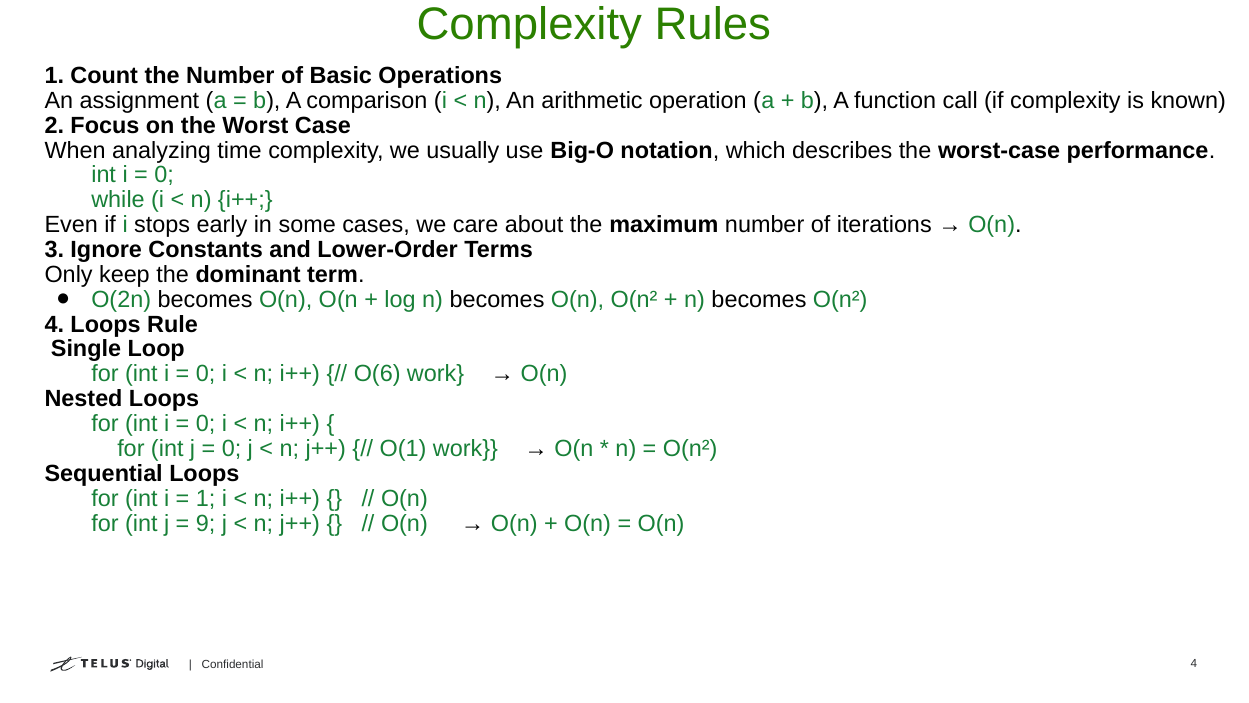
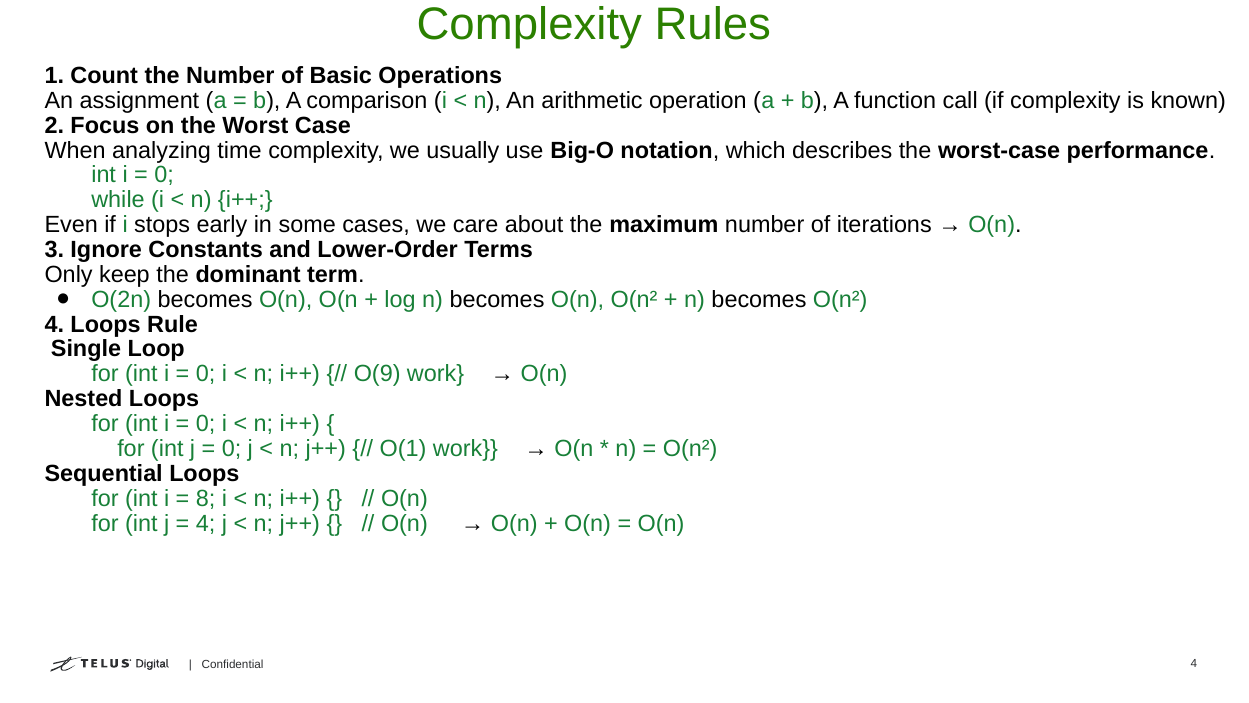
O(6: O(6 -> O(9
1 at (206, 498): 1 -> 8
9 at (206, 523): 9 -> 4
